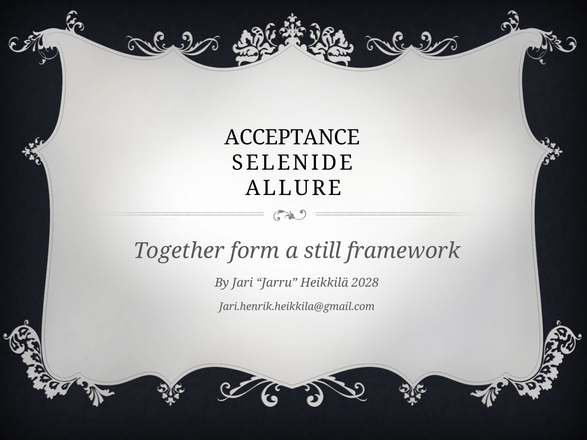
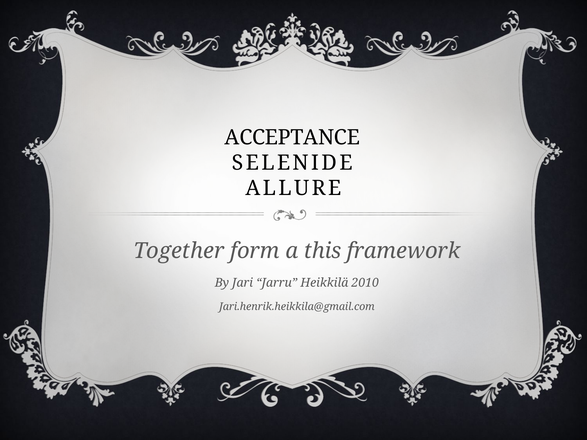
still: still -> this
2028: 2028 -> 2010
